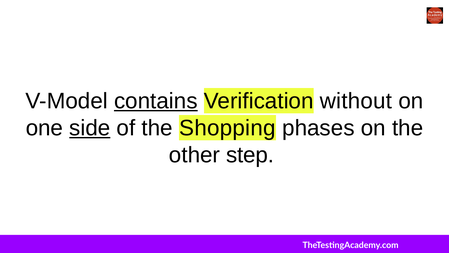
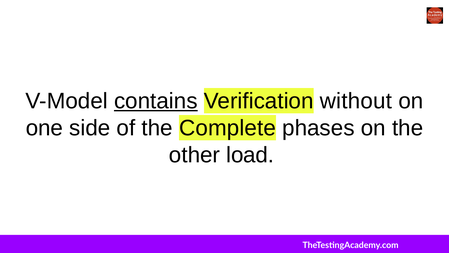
side underline: present -> none
Shopping: Shopping -> Complete
step: step -> load
